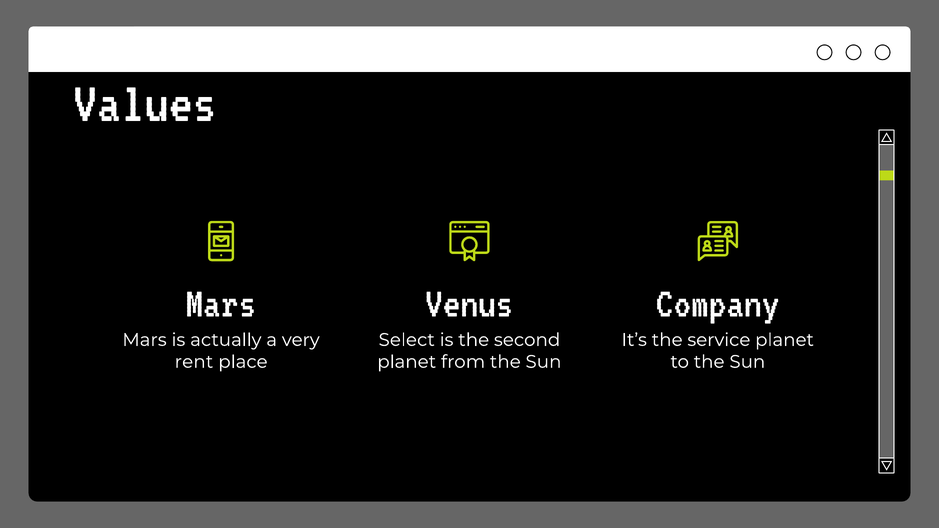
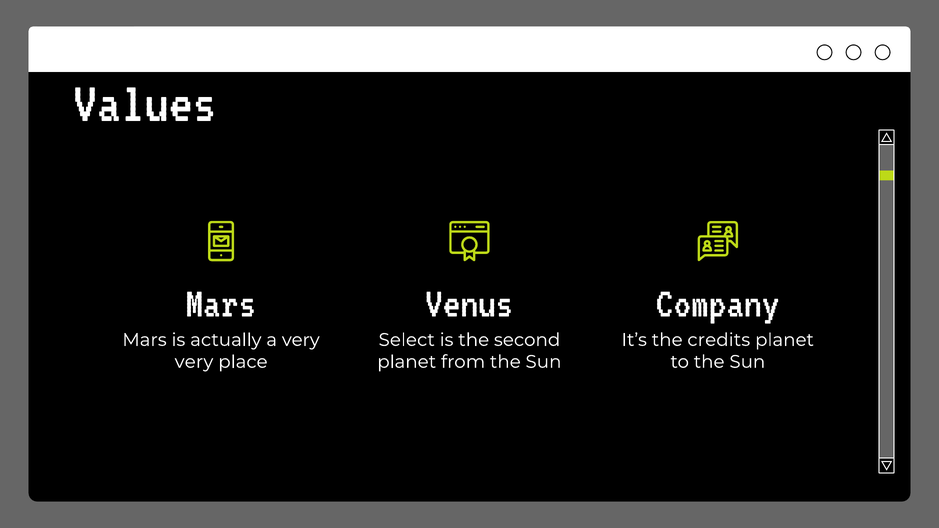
service: service -> credits
rent at (194, 362): rent -> very
